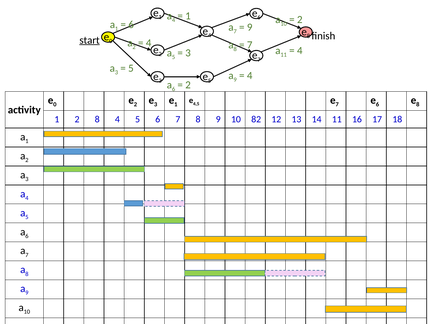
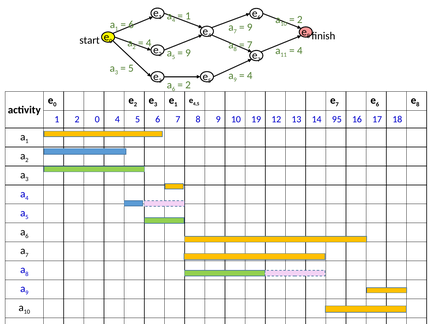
start underline: present -> none
3 at (188, 53): 3 -> 9
2 8: 8 -> 0
82: 82 -> 19
14 11: 11 -> 95
